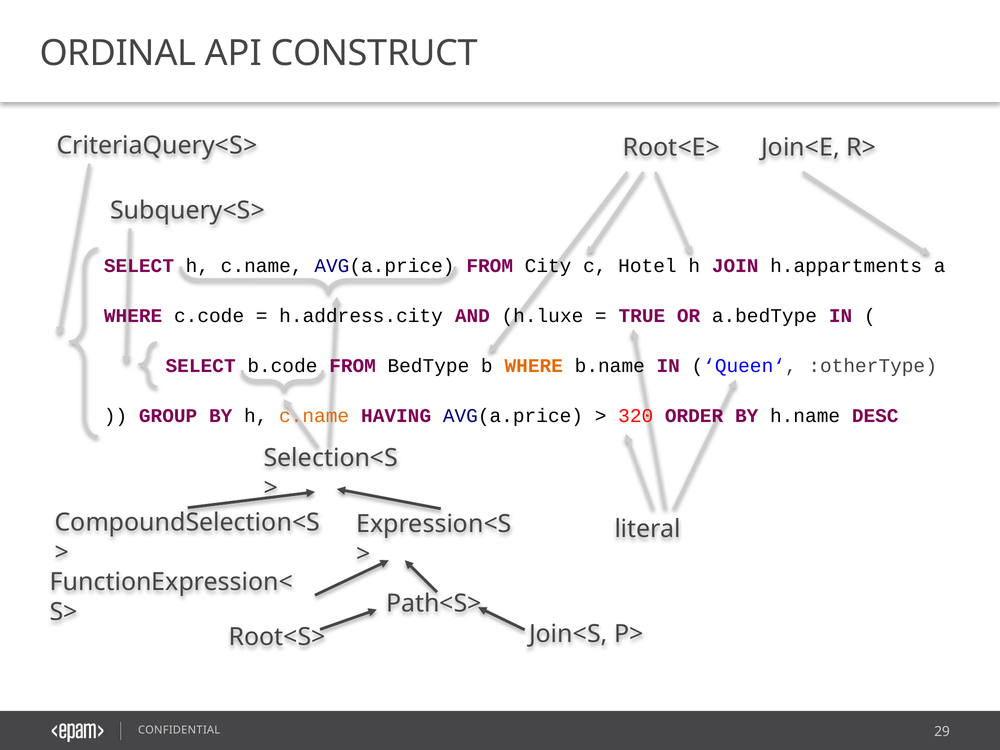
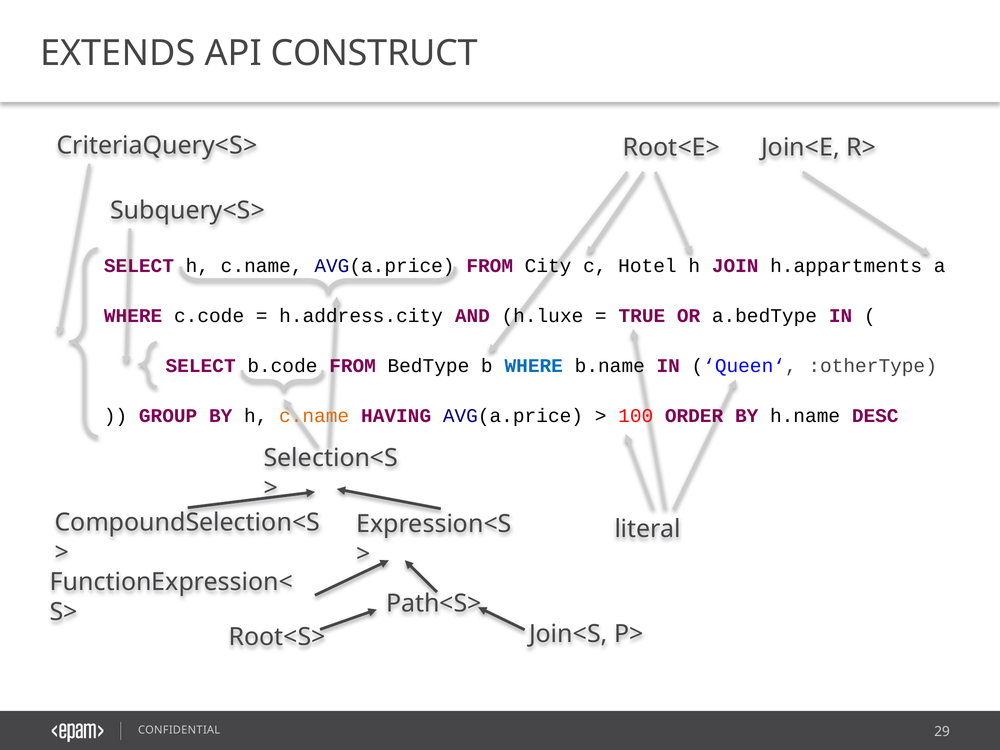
ORDINAL: ORDINAL -> EXTENDS
WHERE at (534, 366) colour: orange -> blue
320: 320 -> 100
